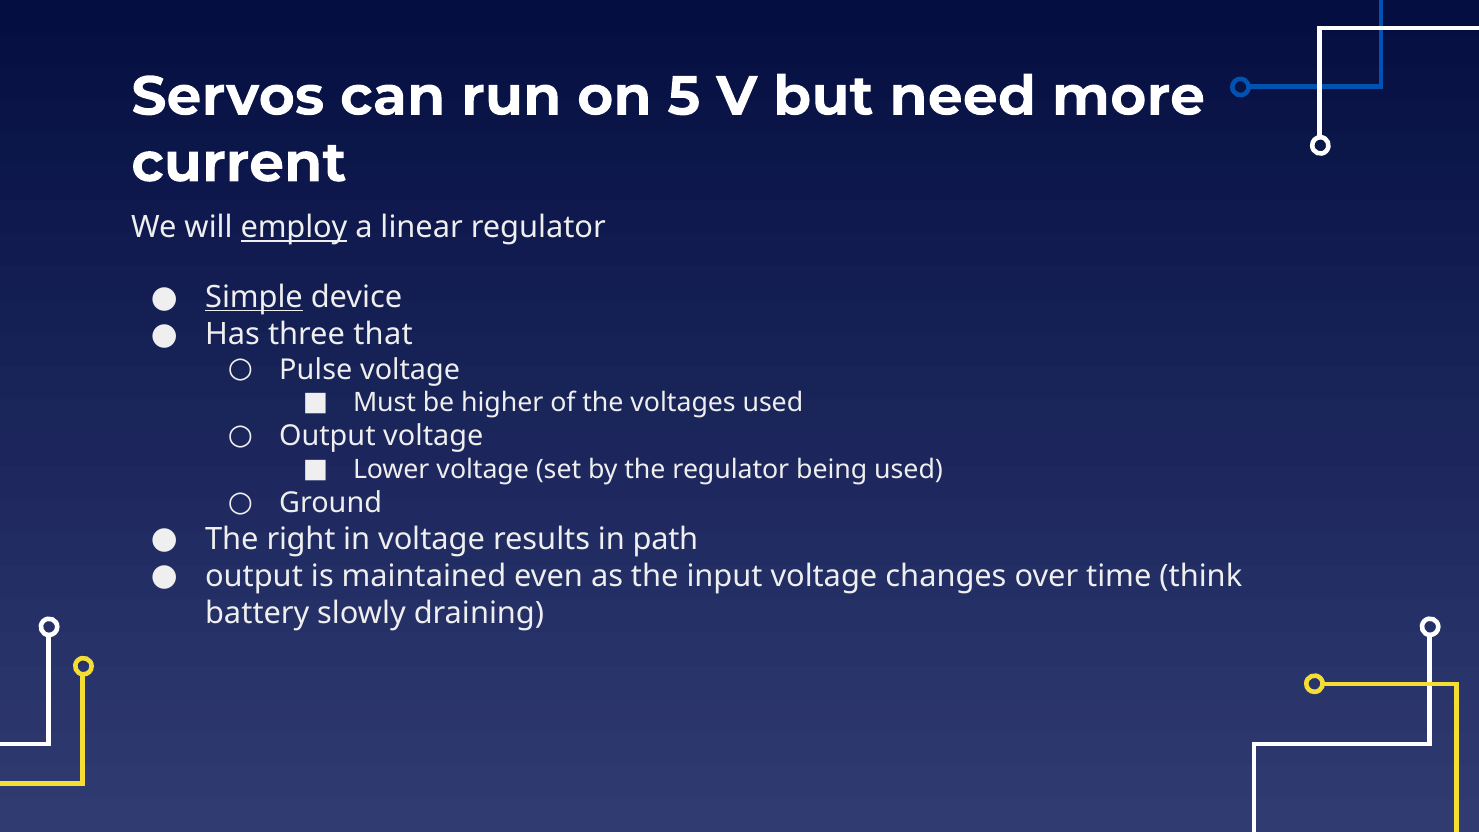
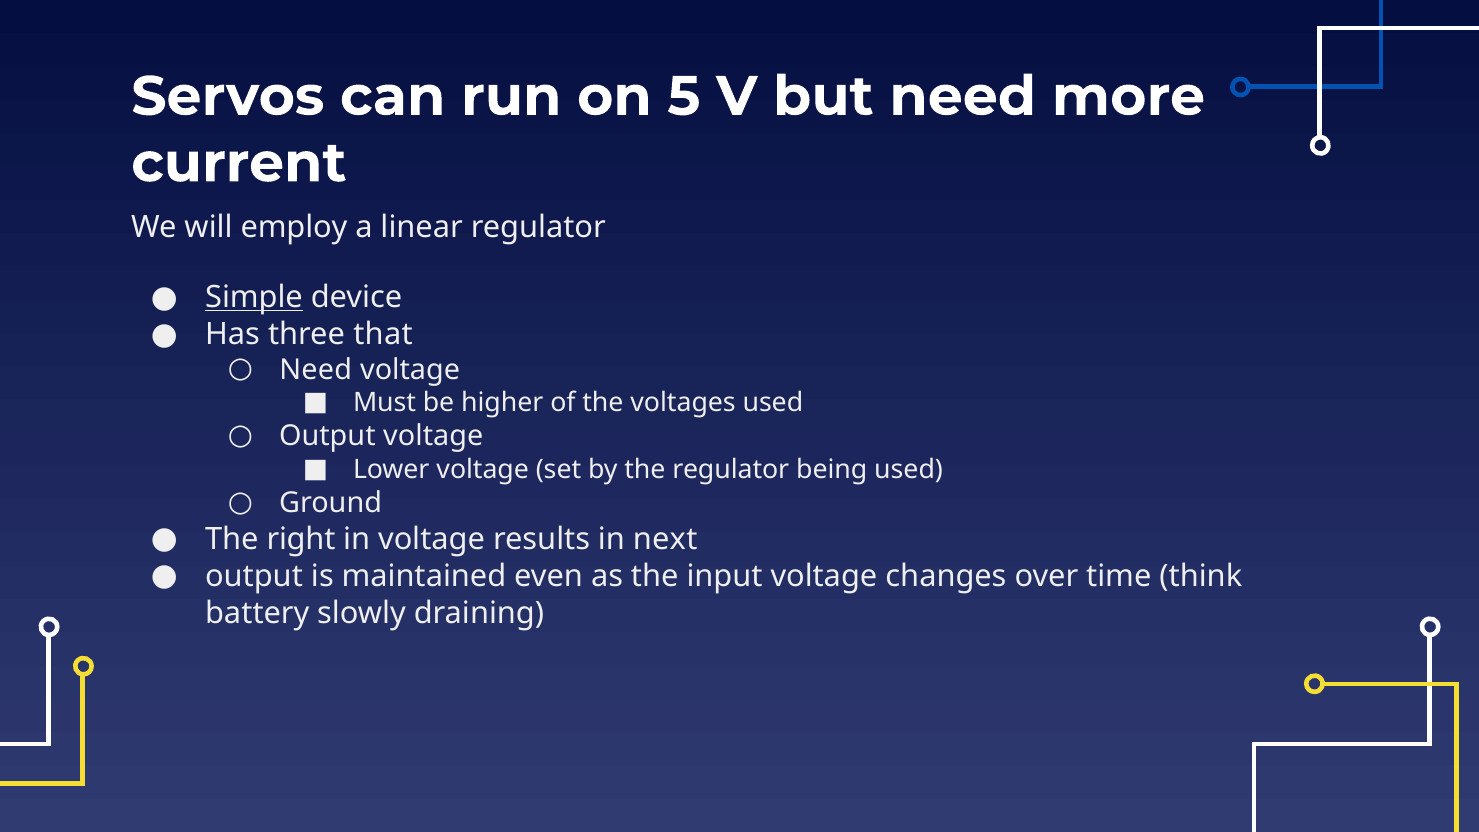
employ underline: present -> none
Pulse at (316, 370): Pulse -> Need
path: path -> next
